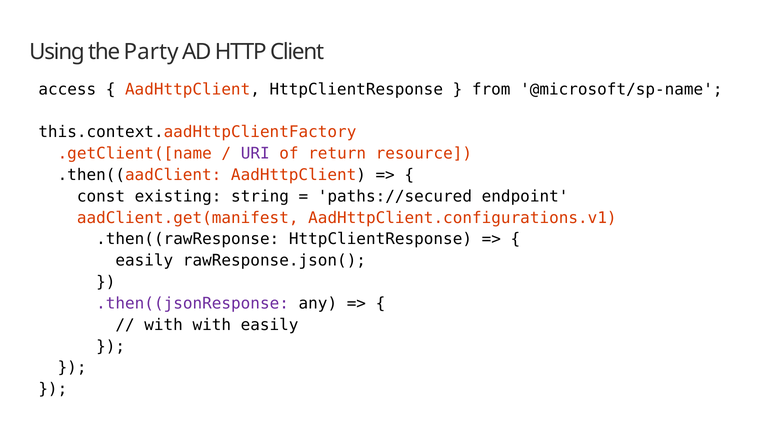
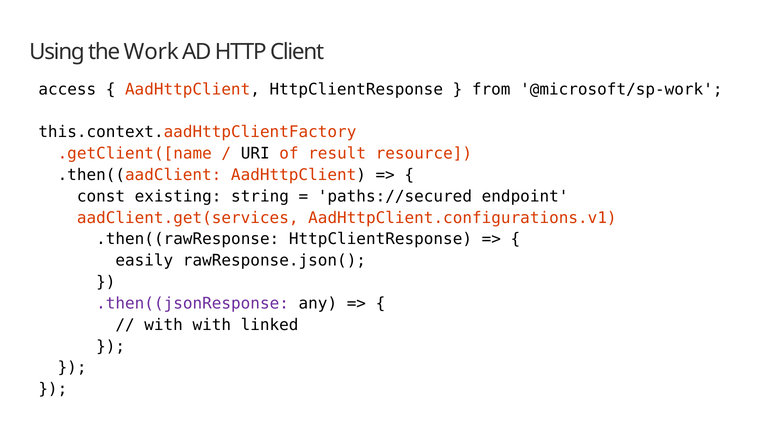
Party: Party -> Work
@microsoft/sp-name: @microsoft/sp-name -> @microsoft/sp-work
URI colour: purple -> black
return: return -> result
aadClient.get(manifest: aadClient.get(manifest -> aadClient.get(services
with easily: easily -> linked
